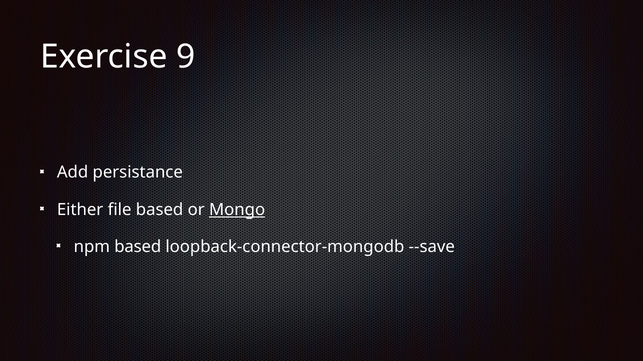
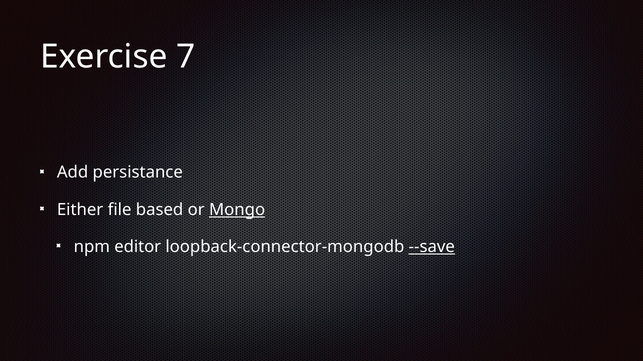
9: 9 -> 7
npm based: based -> editor
--save underline: none -> present
